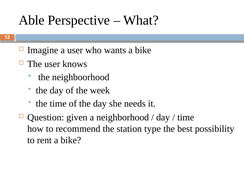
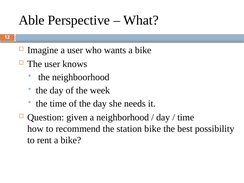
station type: type -> bike
